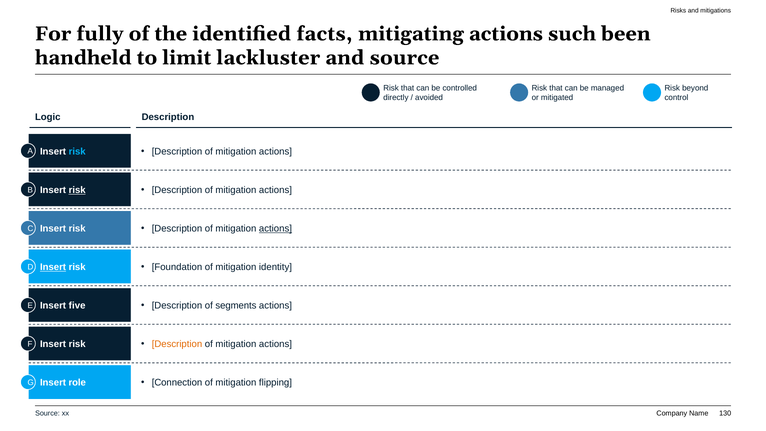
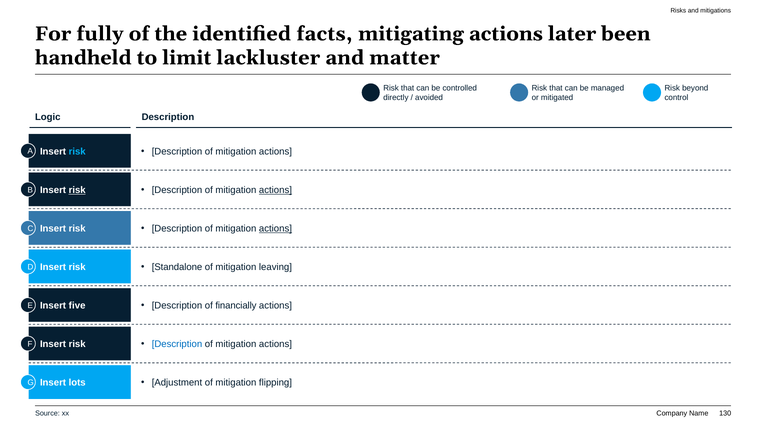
such: such -> later
and source: source -> matter
actions at (275, 190) underline: none -> present
Foundation: Foundation -> Standalone
identity: identity -> leaving
Insert at (53, 267) underline: present -> none
segments: segments -> financially
Description at (177, 344) colour: orange -> blue
Connection: Connection -> Adjustment
role: role -> lots
